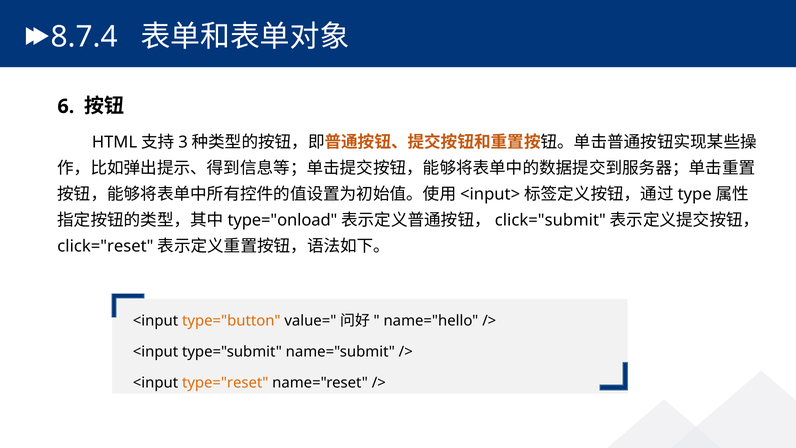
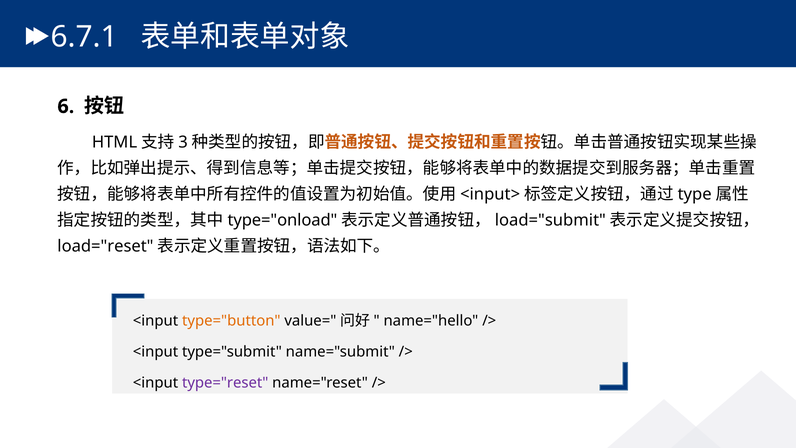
8.7.4: 8.7.4 -> 6.7.1
click="submit: click="submit -> load="submit
click="reset: click="reset -> load="reset
type="reset colour: orange -> purple
